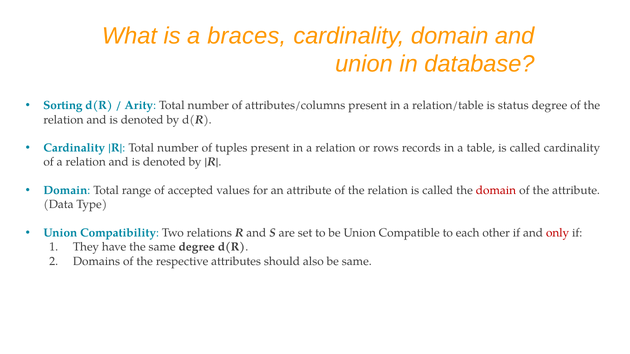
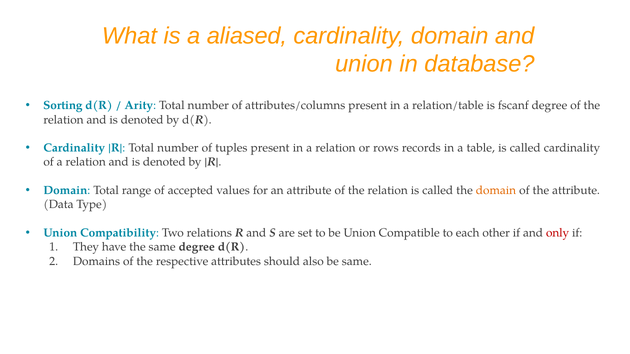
braces: braces -> aliased
status: status -> fscanf
domain at (496, 191) colour: red -> orange
